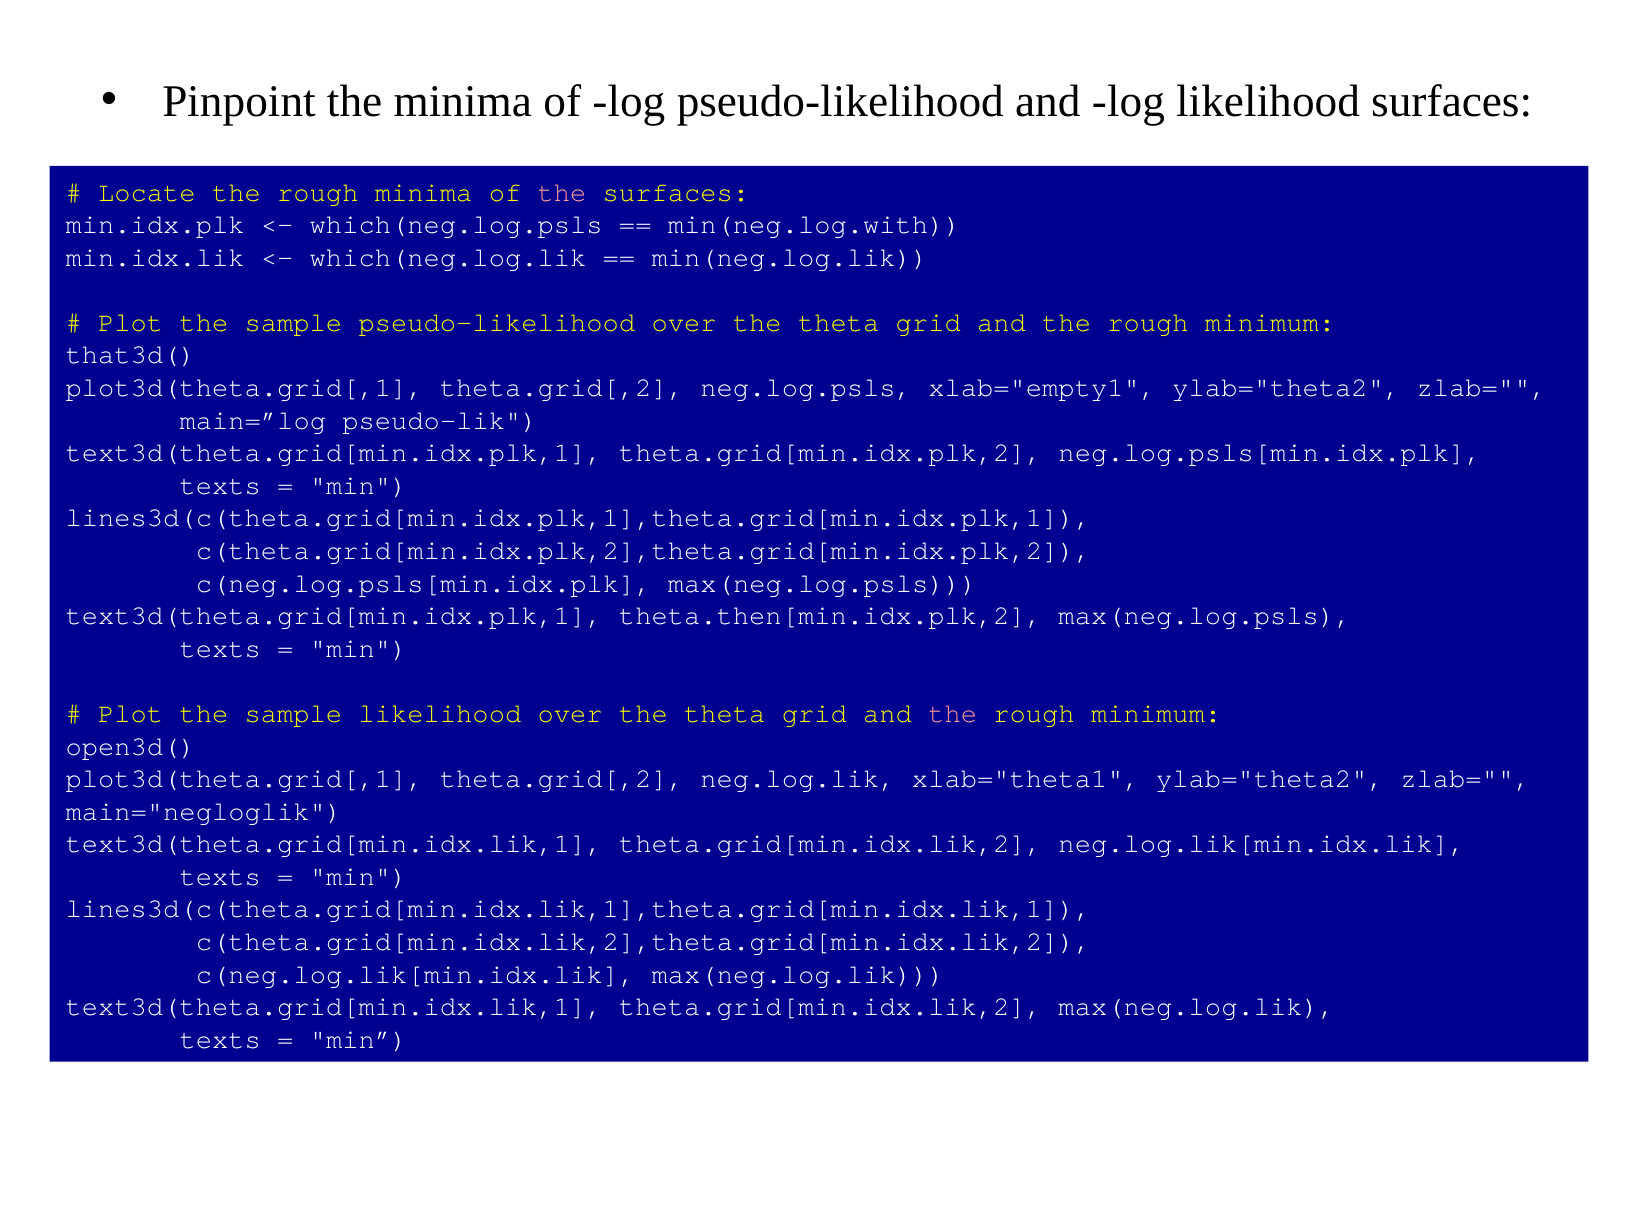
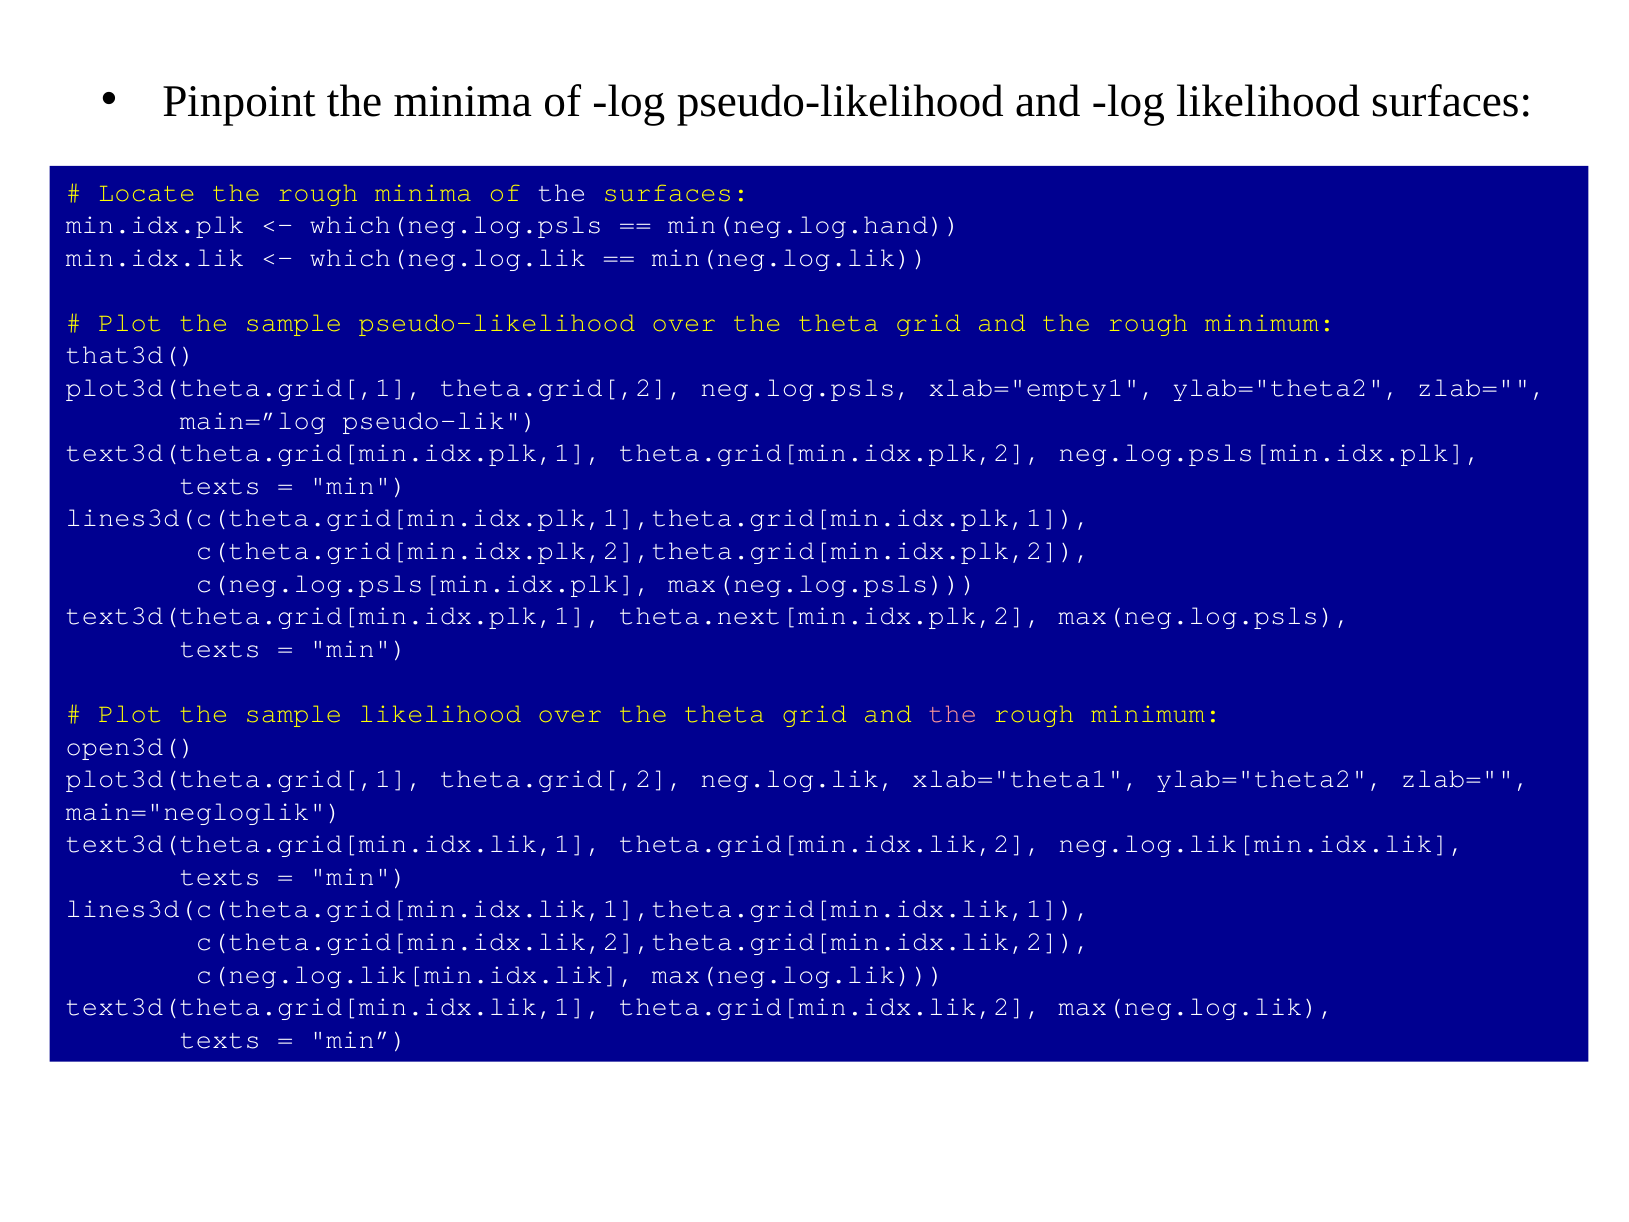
the at (562, 192) colour: pink -> white
min(neg.log.with: min(neg.log.with -> min(neg.log.hand
theta.then[min.idx.plk,2: theta.then[min.idx.plk,2 -> theta.next[min.idx.plk,2
